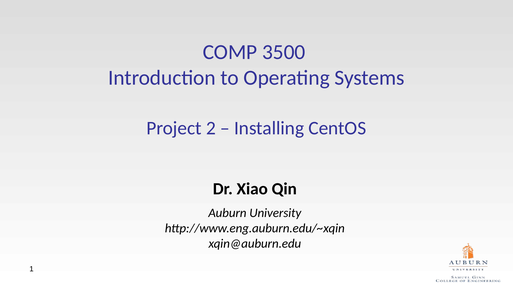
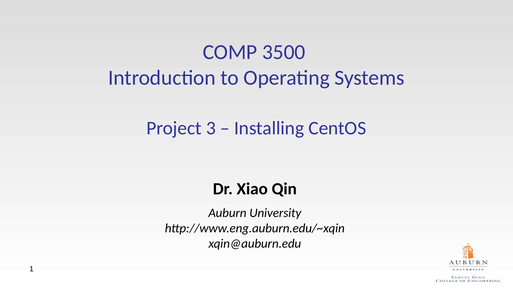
2: 2 -> 3
